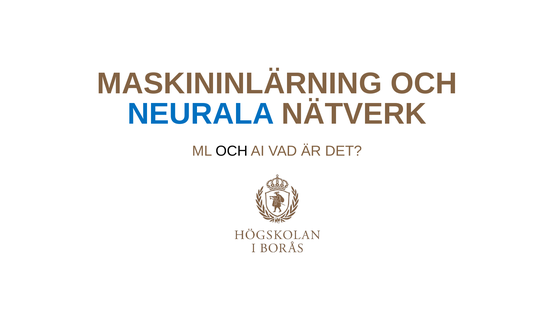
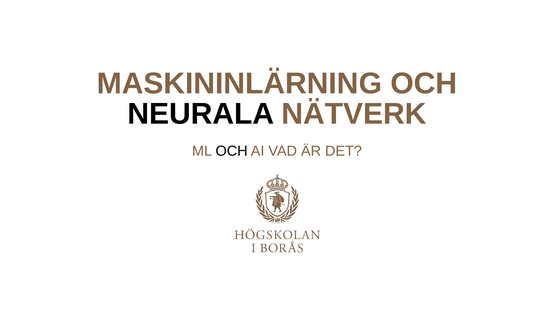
NEURALA colour: blue -> black
